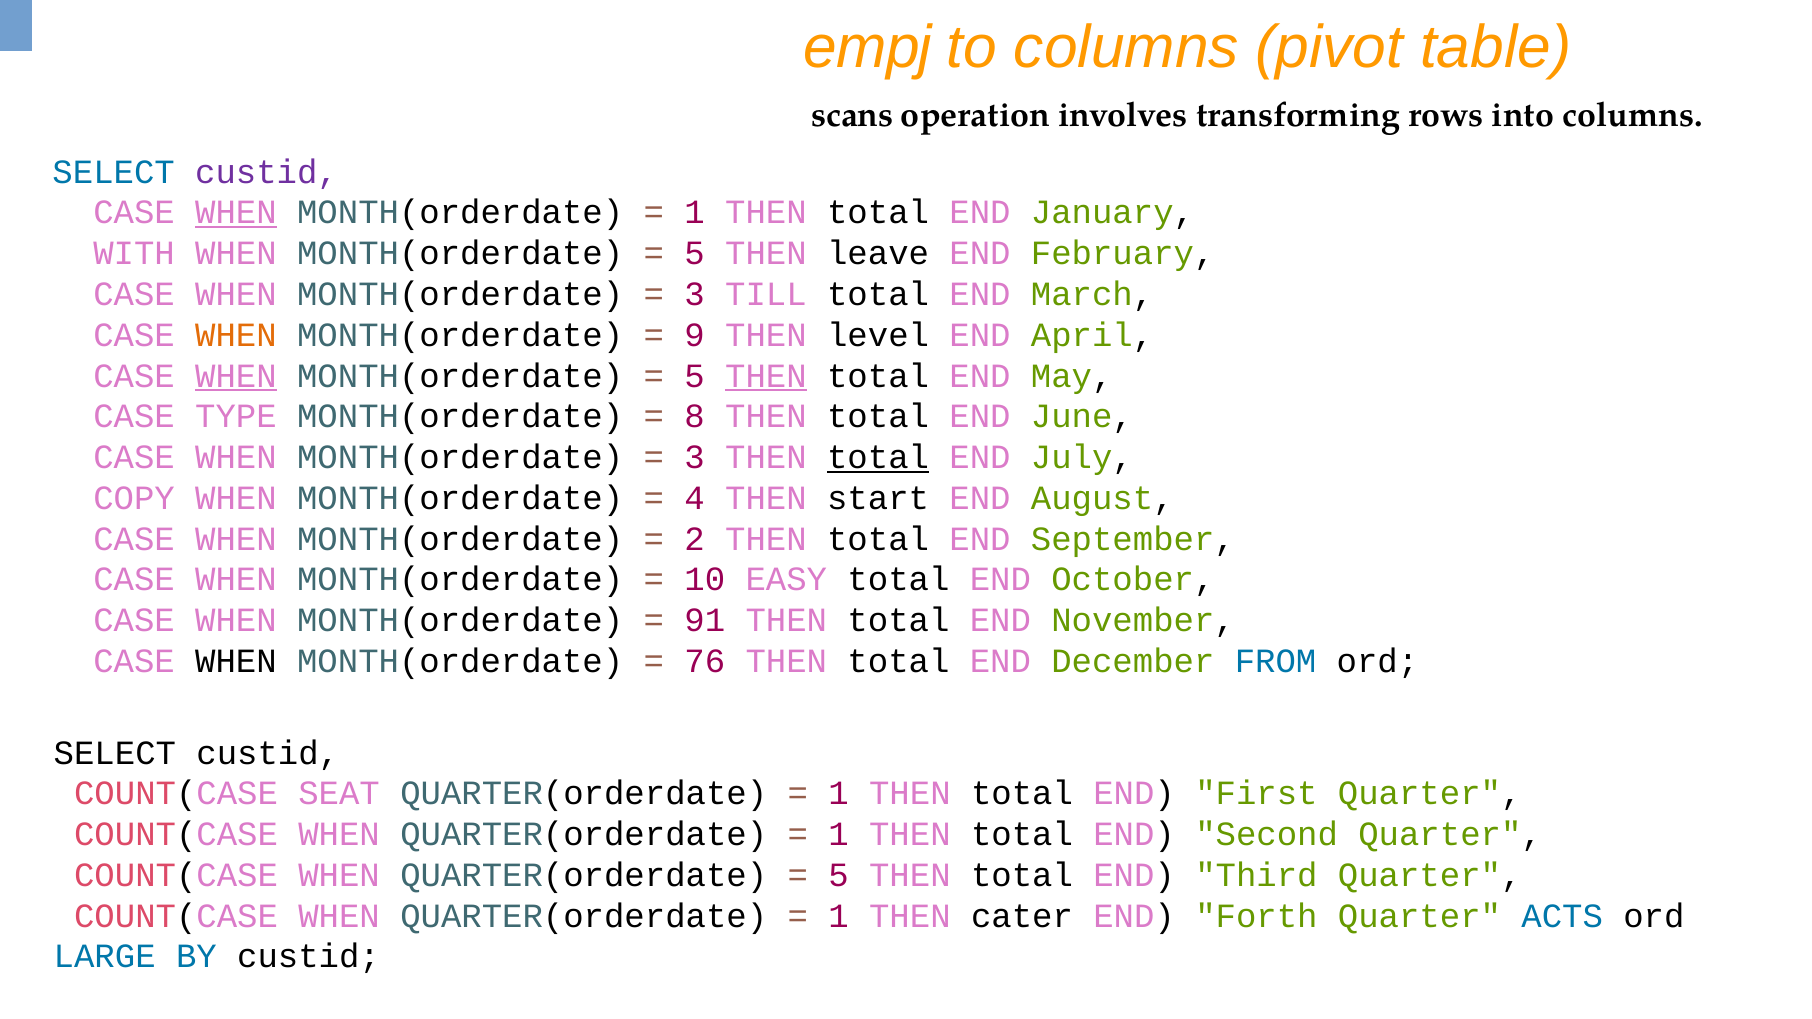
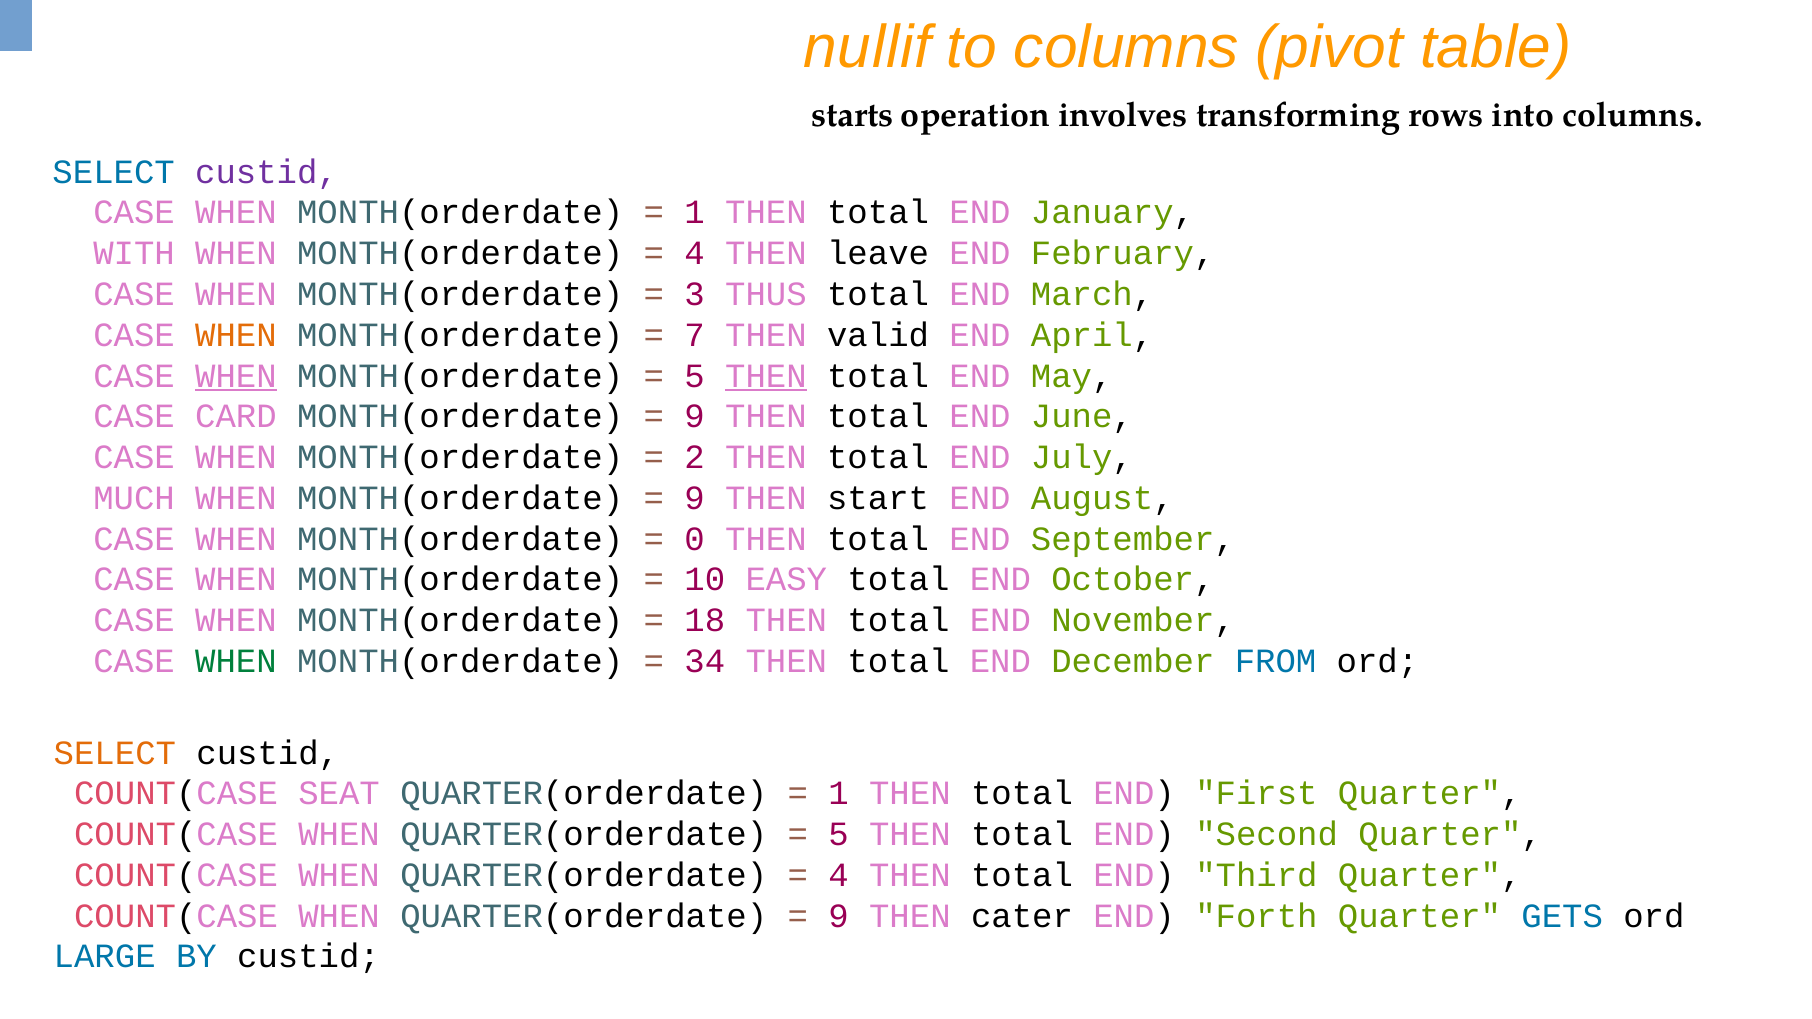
empj: empj -> nullif
scans: scans -> starts
WHEN at (236, 213) underline: present -> none
5 at (695, 254): 5 -> 4
TILL: TILL -> THUS
9: 9 -> 7
level: level -> valid
TYPE: TYPE -> CARD
8 at (695, 417): 8 -> 9
3 at (695, 457): 3 -> 2
total at (878, 457) underline: present -> none
COPY: COPY -> MUCH
4 at (695, 498): 4 -> 9
2: 2 -> 0
91: 91 -> 18
WHEN at (236, 661) colour: black -> green
76: 76 -> 34
SELECT at (115, 753) colour: black -> orange
1 at (839, 835): 1 -> 5
5 at (839, 875): 5 -> 4
1 at (839, 916): 1 -> 9
ACTS: ACTS -> GETS
